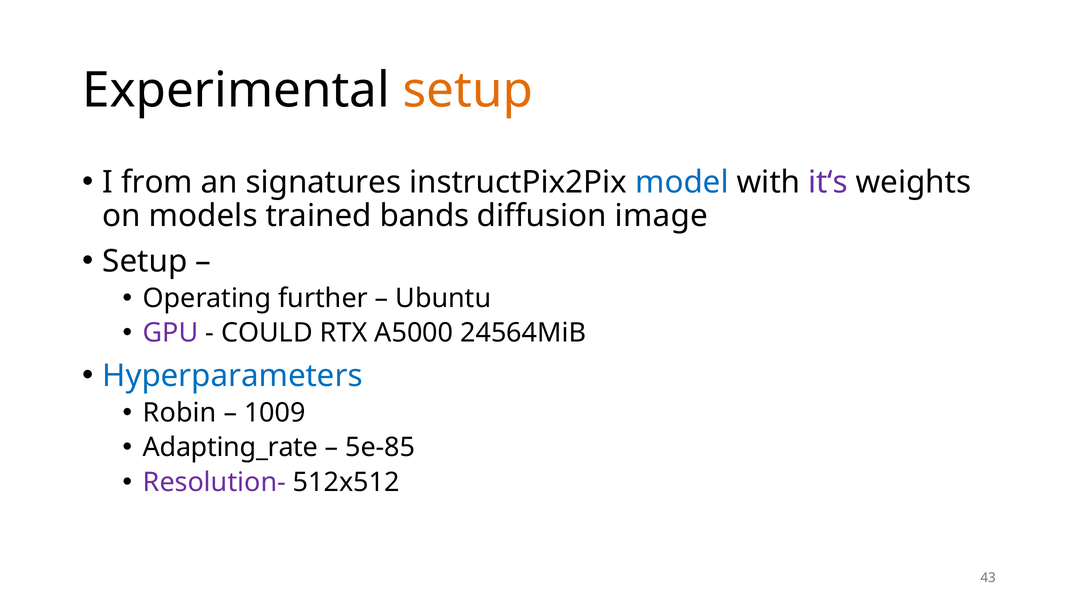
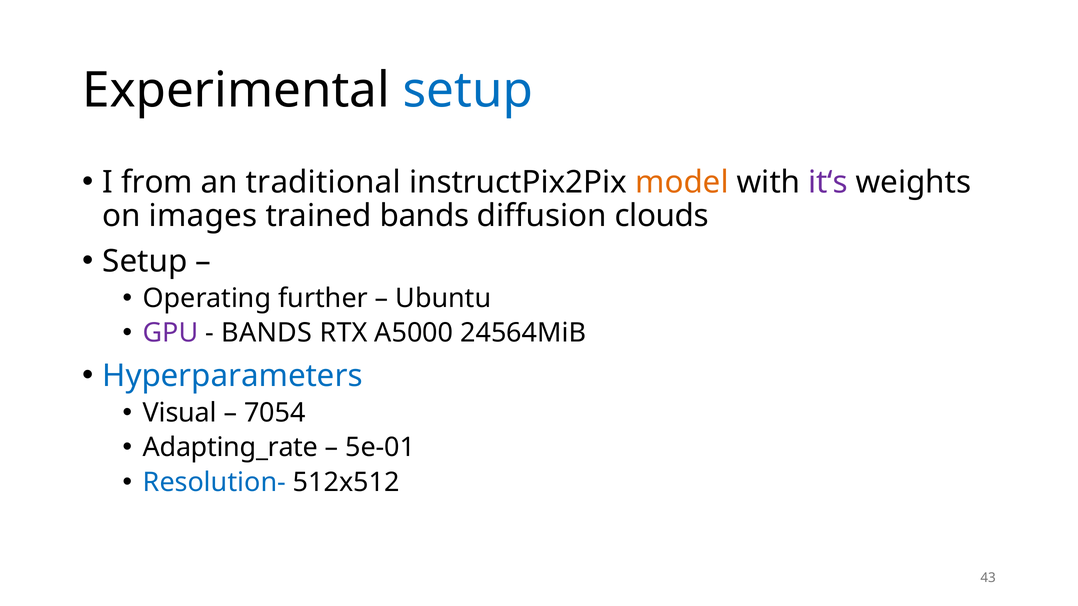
setup at (468, 91) colour: orange -> blue
signatures: signatures -> traditional
model colour: blue -> orange
models: models -> images
image: image -> clouds
COULD at (267, 333): COULD -> BANDS
Robin: Robin -> Visual
1009: 1009 -> 7054
5e-85: 5e-85 -> 5e-01
Resolution- colour: purple -> blue
